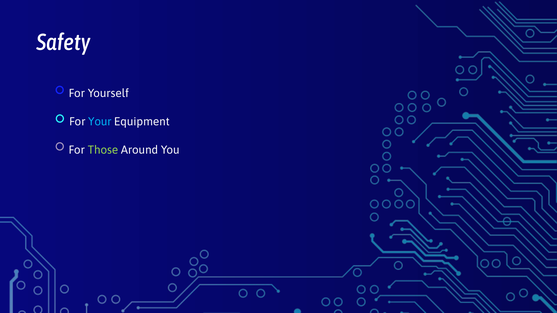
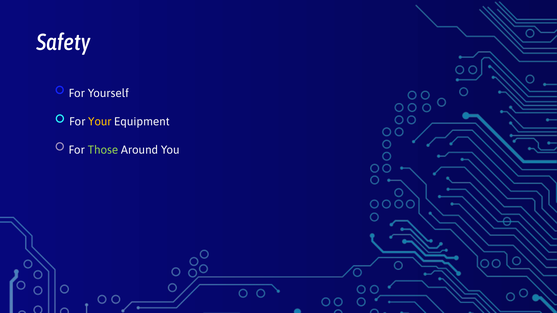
Your colour: light blue -> yellow
